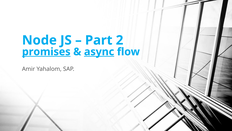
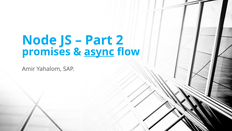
promises underline: present -> none
